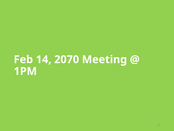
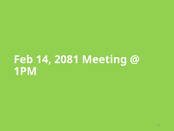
2070: 2070 -> 2081
